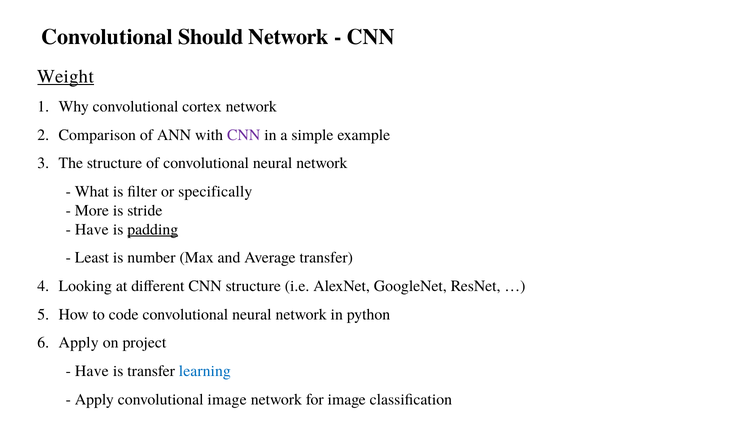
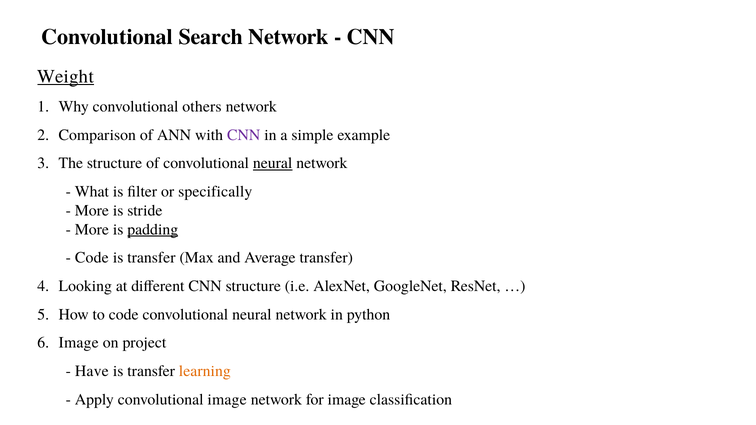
Should: Should -> Search
cortex: cortex -> others
neural at (273, 163) underline: none -> present
Have at (92, 229): Have -> More
Least at (92, 258): Least -> Code
number at (151, 258): number -> transfer
Apply at (79, 343): Apply -> Image
learning colour: blue -> orange
